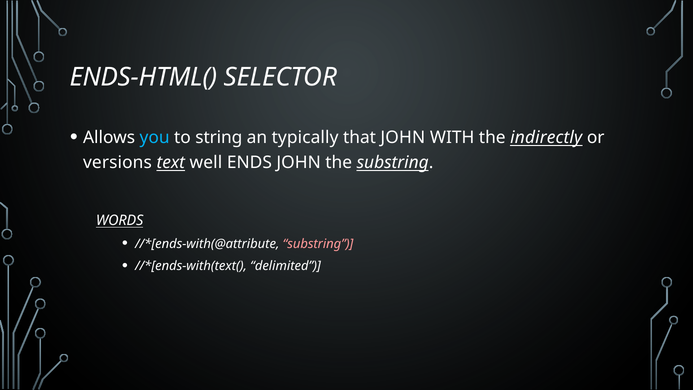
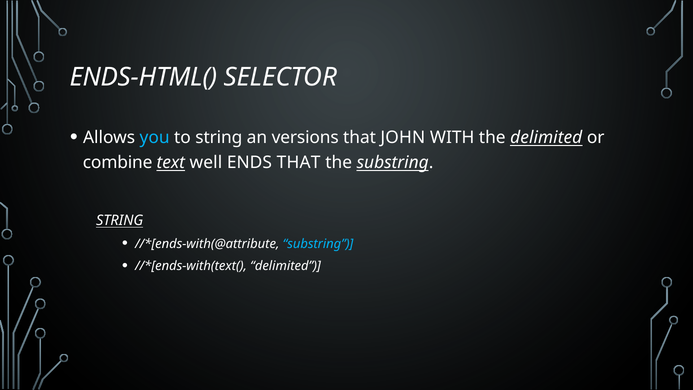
typically: typically -> versions
the indirectly: indirectly -> delimited
versions: versions -> combine
ENDS JOHN: JOHN -> THAT
WORDS at (120, 221): WORDS -> STRING
substring at (318, 244) colour: pink -> light blue
